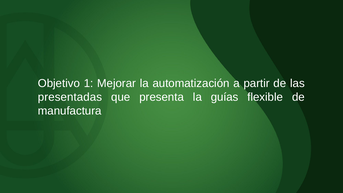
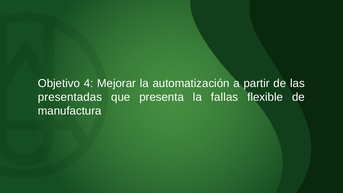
1: 1 -> 4
guías: guías -> fallas
